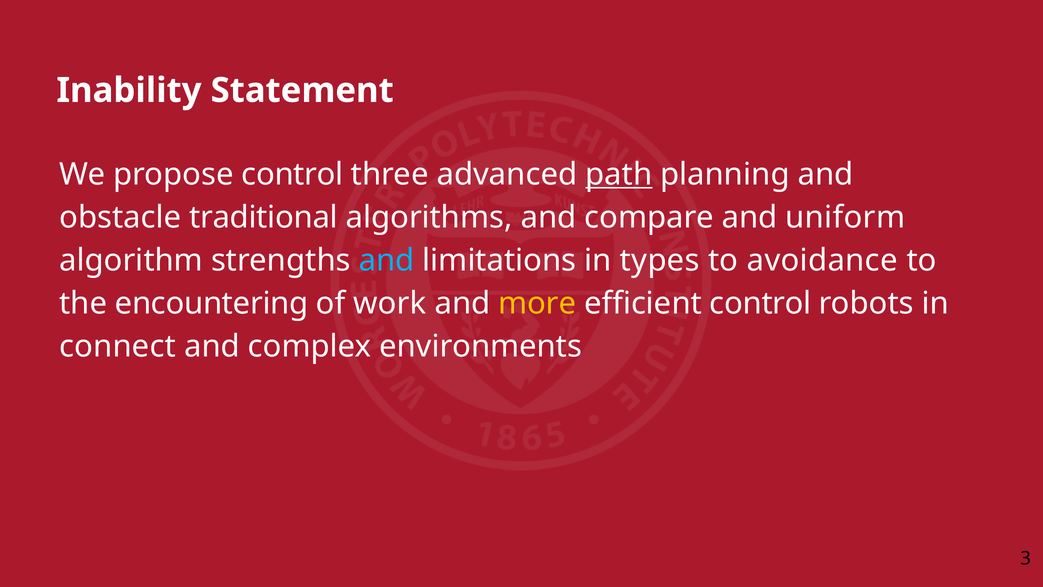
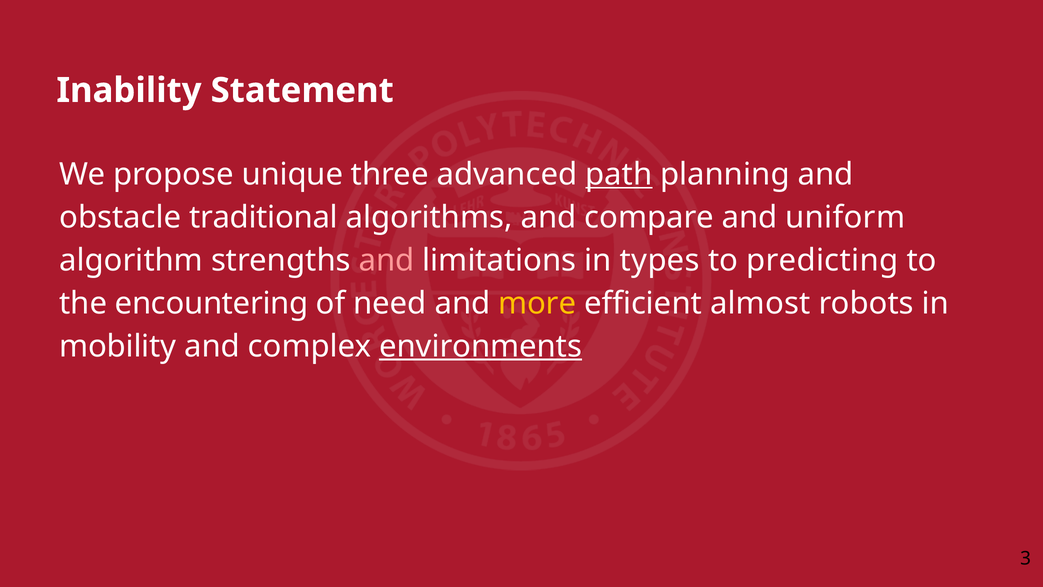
propose control: control -> unique
and at (387, 260) colour: light blue -> pink
avoidance: avoidance -> predicting
work: work -> need
efficient control: control -> almost
connect: connect -> mobility
environments underline: none -> present
